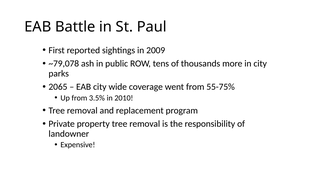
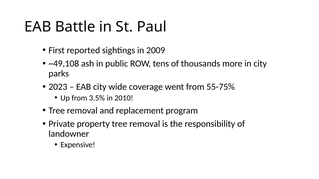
~79,078: ~79,078 -> ~49,108
2065: 2065 -> 2023
